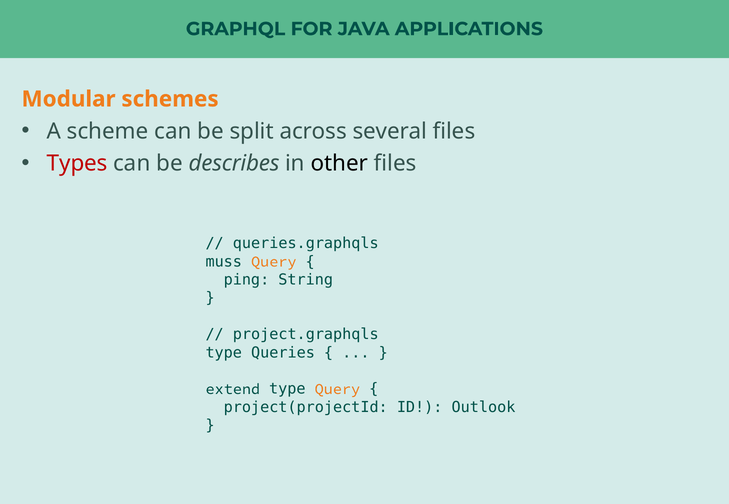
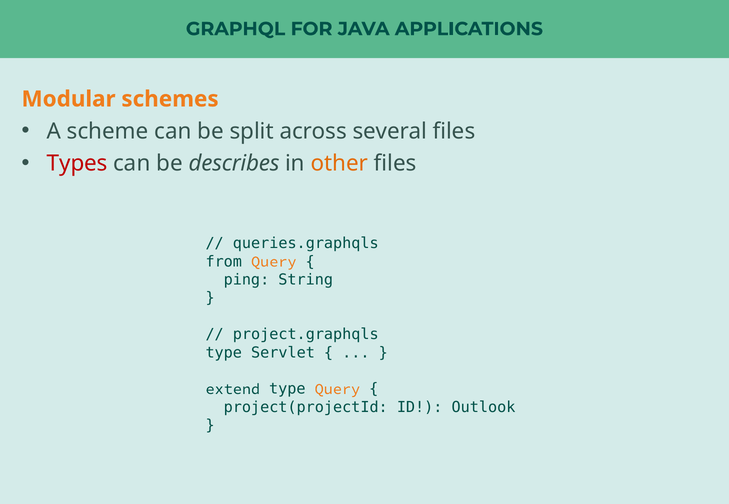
other colour: black -> orange
muss: muss -> from
Queries: Queries -> Servlet
